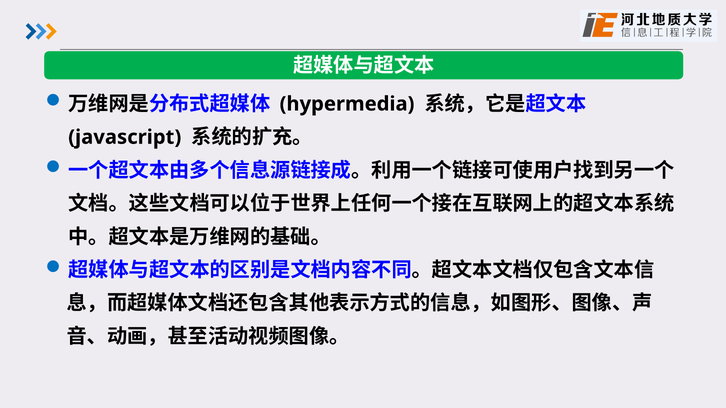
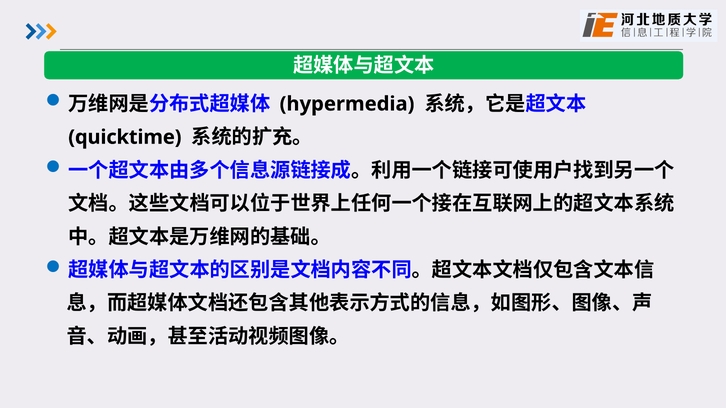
javascript: javascript -> quicktime
